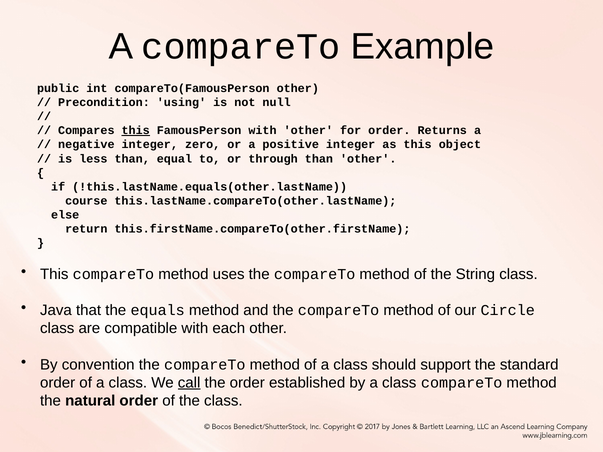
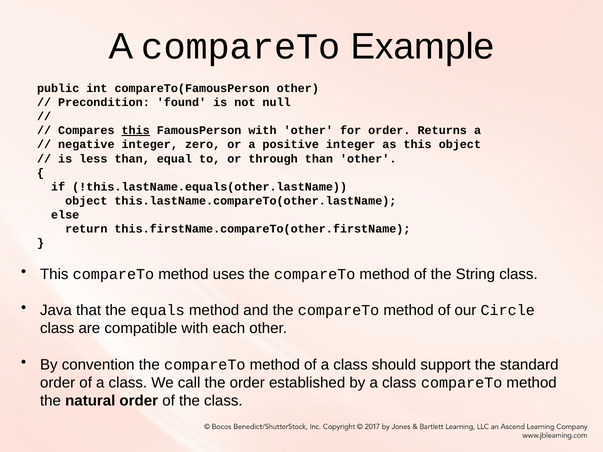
using: using -> found
course at (86, 201): course -> object
call underline: present -> none
